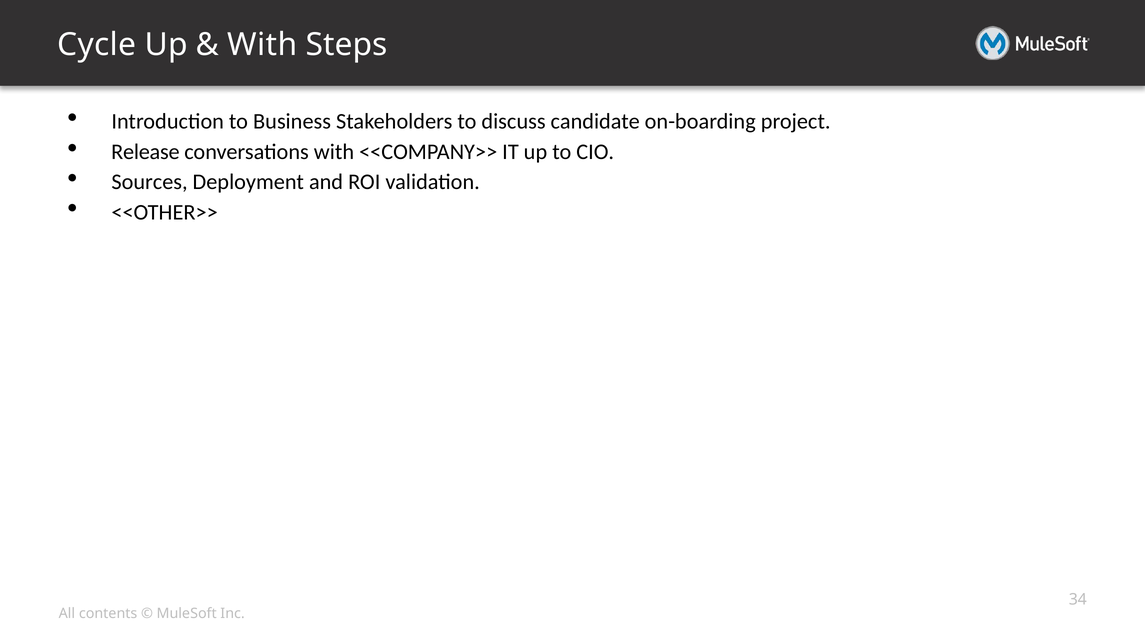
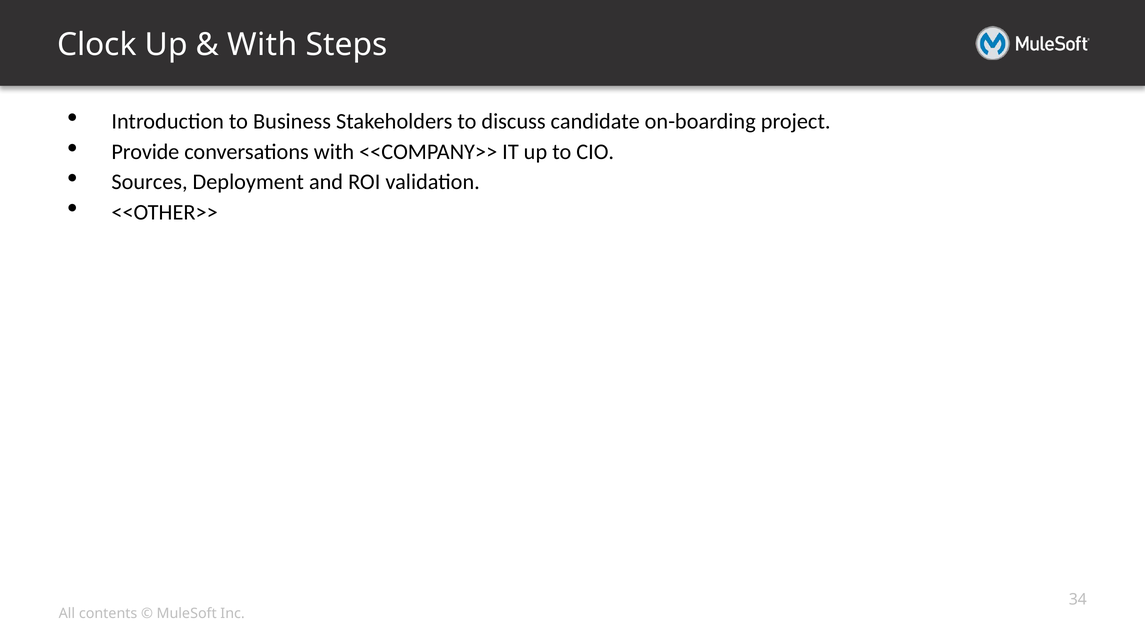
Cycle: Cycle -> Clock
Release: Release -> Provide
